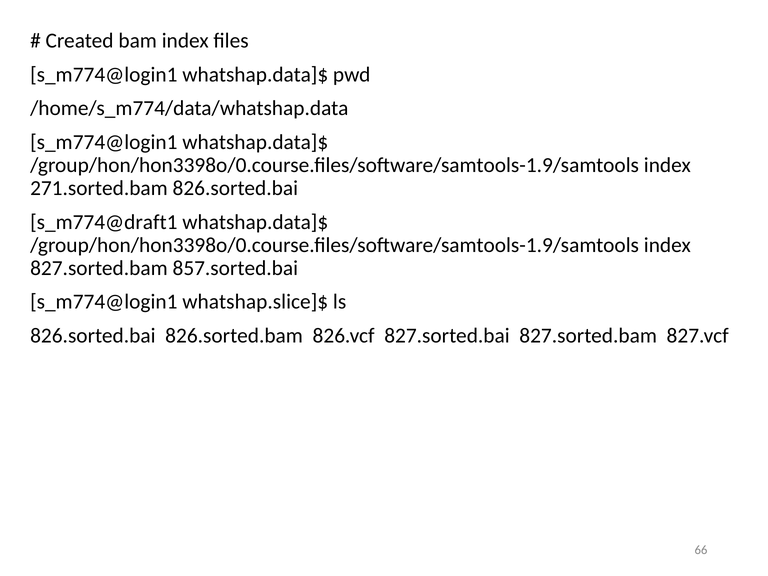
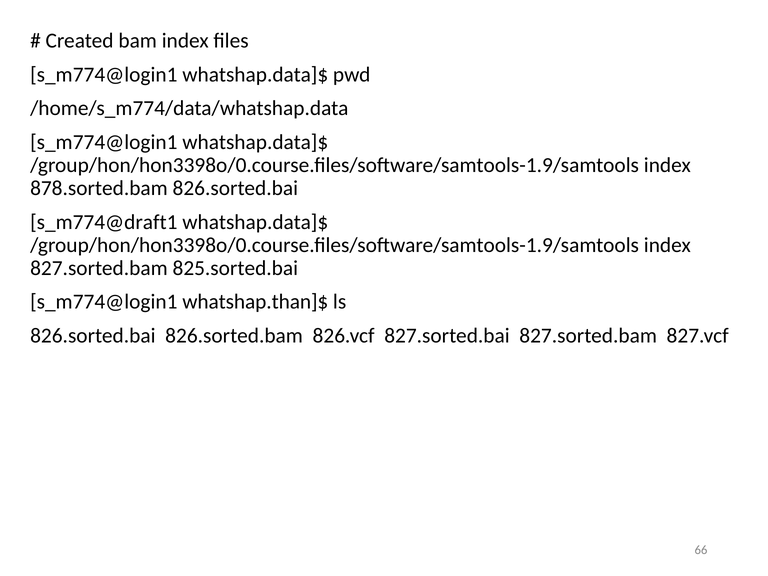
271.sorted.bam: 271.sorted.bam -> 878.sorted.bam
857.sorted.bai: 857.sorted.bai -> 825.sorted.bai
whatshap.slice]$: whatshap.slice]$ -> whatshap.than]$
